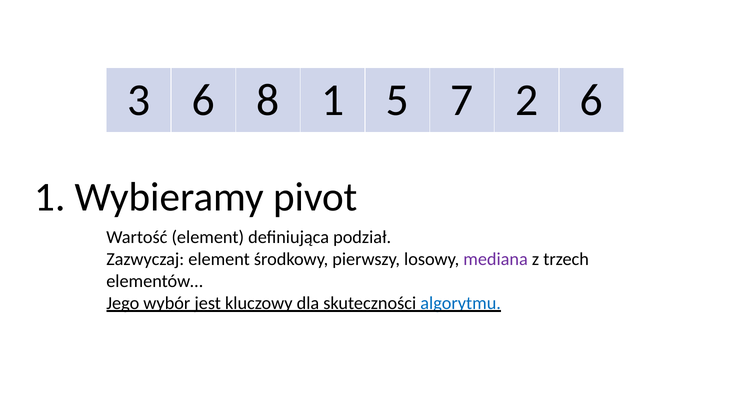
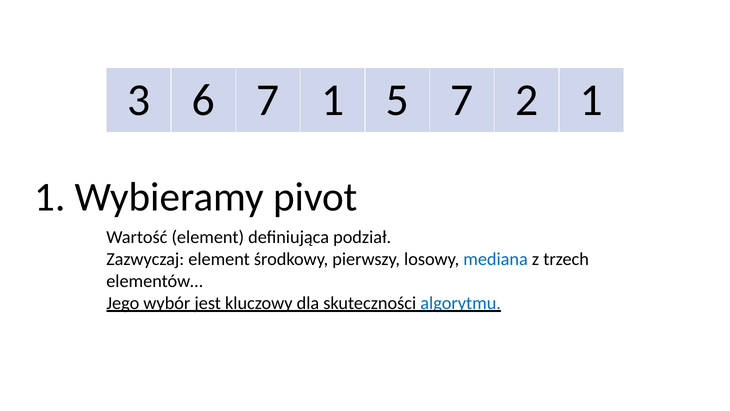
6 8: 8 -> 7
2 6: 6 -> 1
mediana colour: purple -> blue
